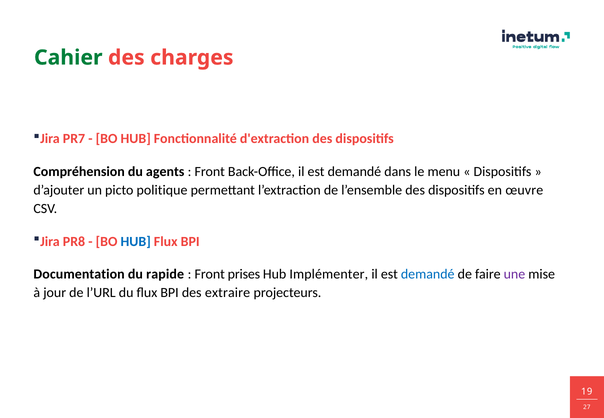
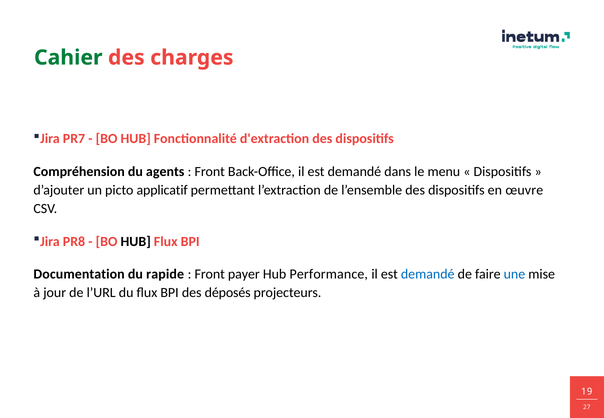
politique: politique -> applicatif
HUB at (136, 242) colour: blue -> black
prises: prises -> payer
Implémenter: Implémenter -> Performance
une colour: purple -> blue
extraire: extraire -> déposés
